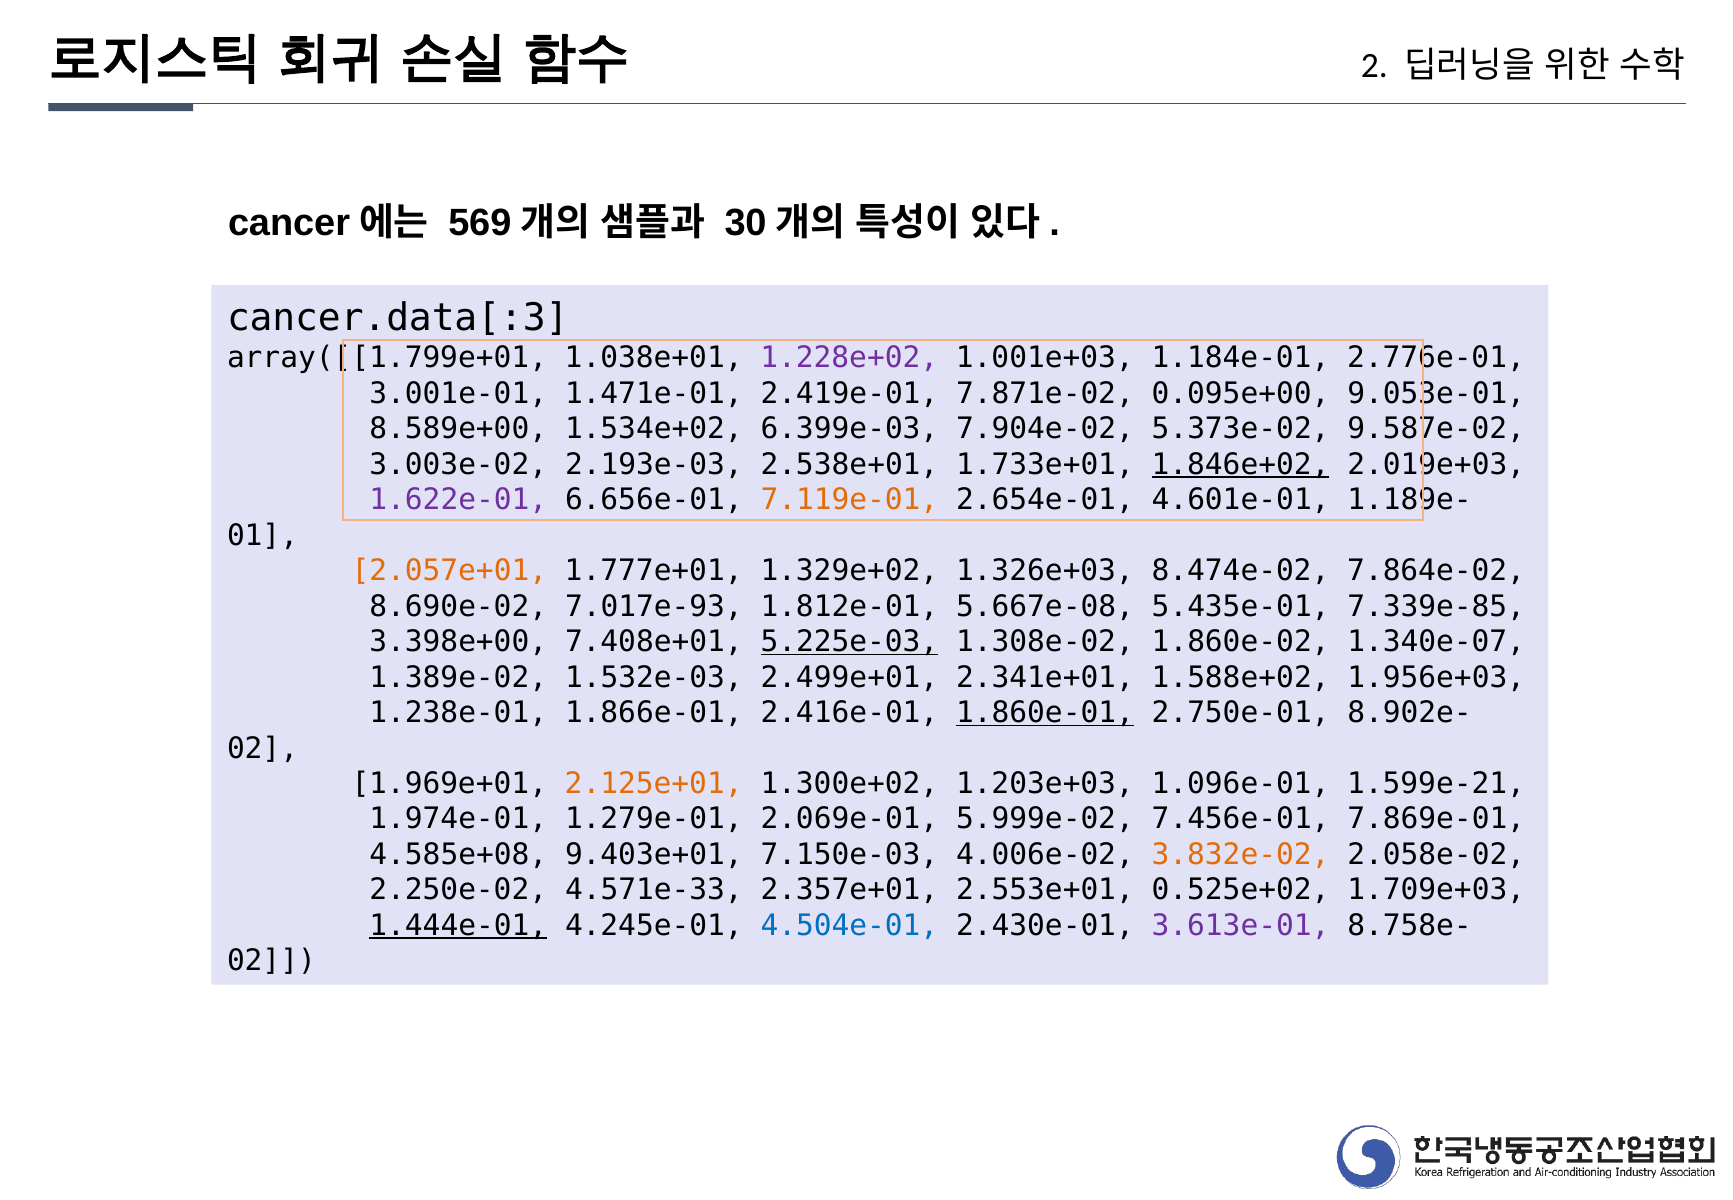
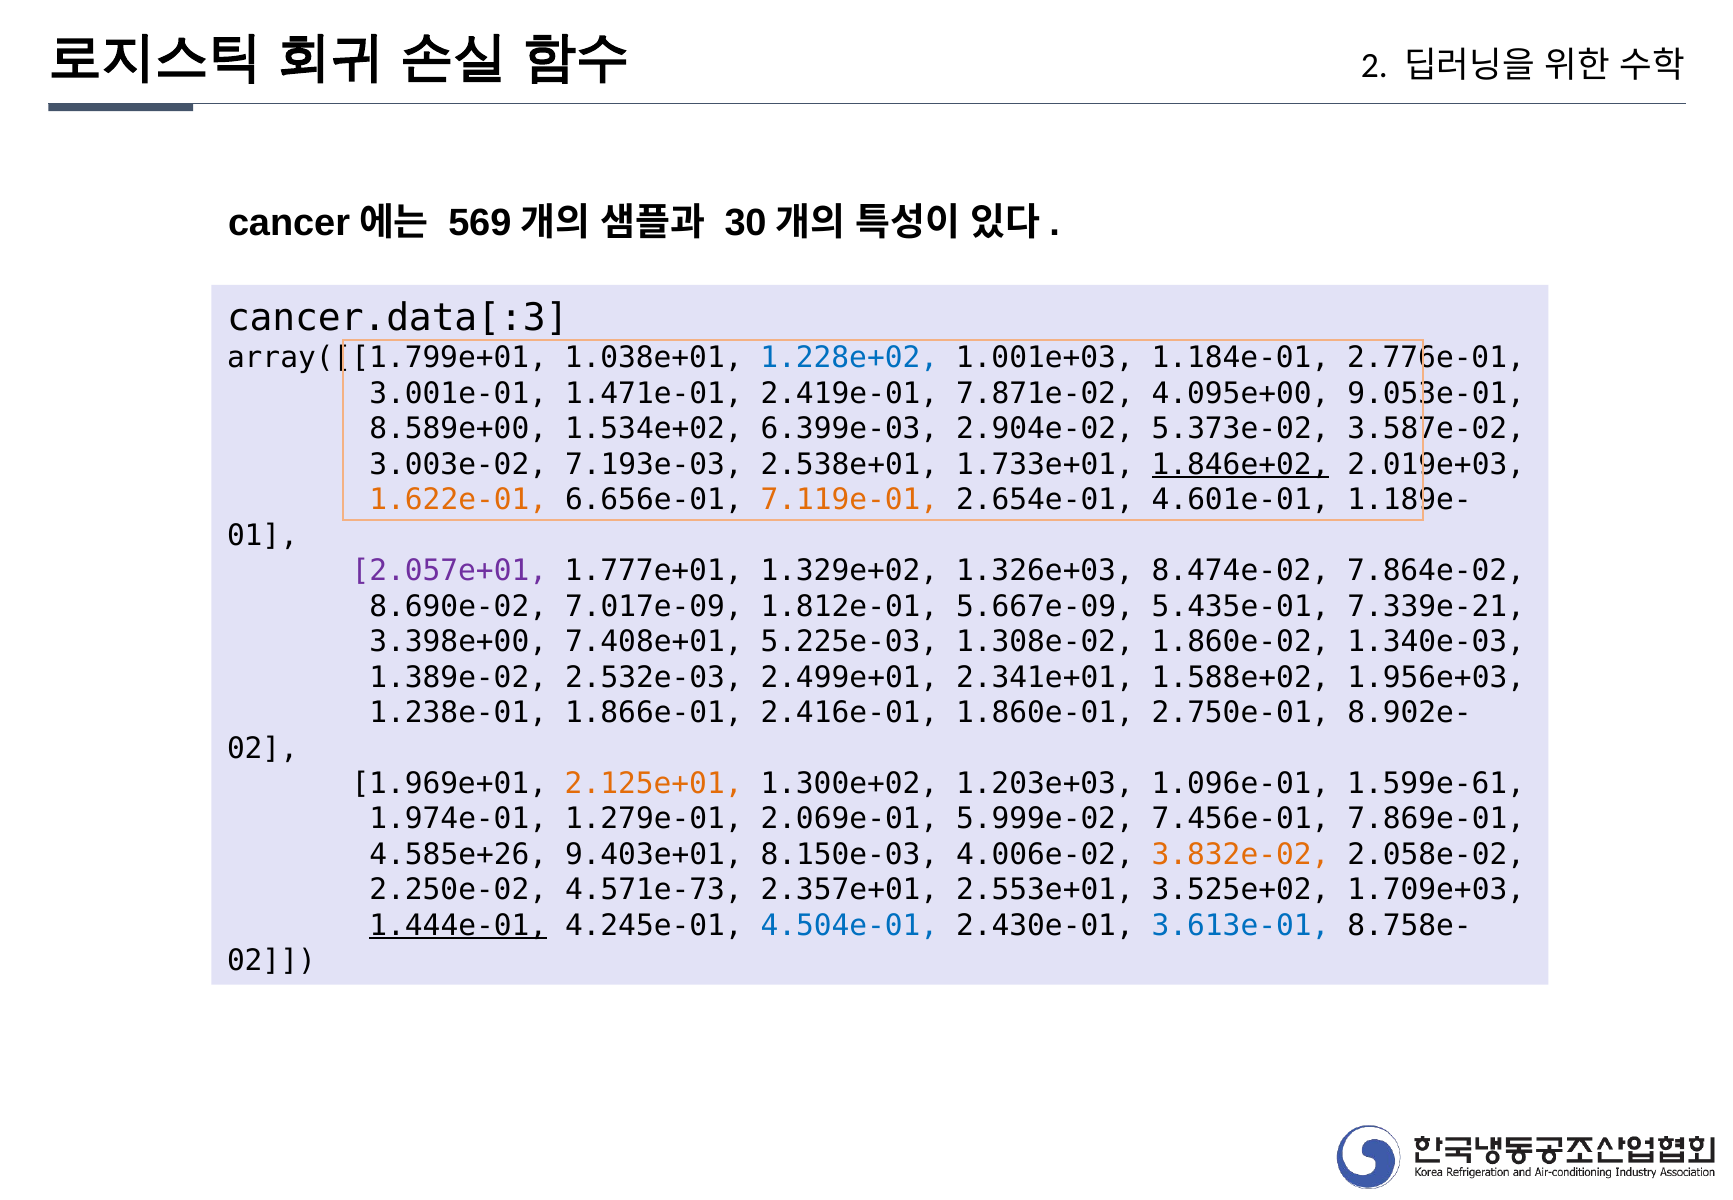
1.228e+02 colour: purple -> blue
0.095e+00: 0.095e+00 -> 4.095e+00
7.904e-02: 7.904e-02 -> 2.904e-02
9.587e-02: 9.587e-02 -> 3.587e-02
2.193e-03: 2.193e-03 -> 7.193e-03
1.622e-01 colour: purple -> orange
2.057e+01 colour: orange -> purple
7.017e-93: 7.017e-93 -> 7.017e-09
5.667e-08: 5.667e-08 -> 5.667e-09
7.339e-85: 7.339e-85 -> 7.339e-21
5.225e-03 underline: present -> none
1.340e-07: 1.340e-07 -> 1.340e-03
1.532e-03: 1.532e-03 -> 2.532e-03
1.860e-01 underline: present -> none
1.599e-21: 1.599e-21 -> 1.599e-61
4.585e+08: 4.585e+08 -> 4.585e+26
7.150e-03: 7.150e-03 -> 8.150e-03
4.571e-33: 4.571e-33 -> 4.571e-73
0.525e+02: 0.525e+02 -> 3.525e+02
3.613e-01 colour: purple -> blue
